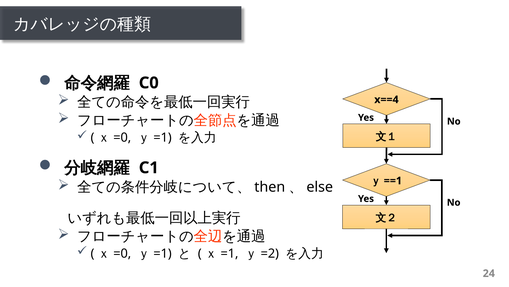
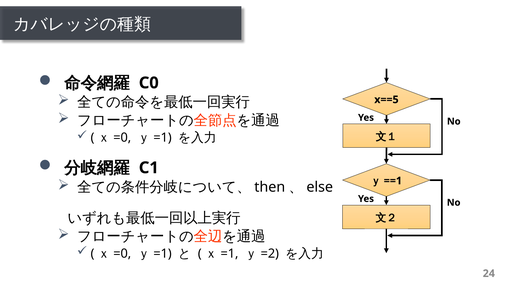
x==4: x==4 -> x==5
